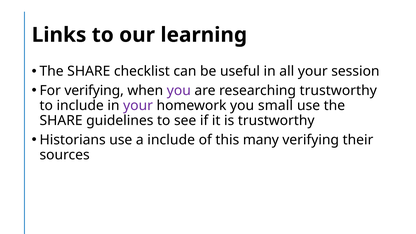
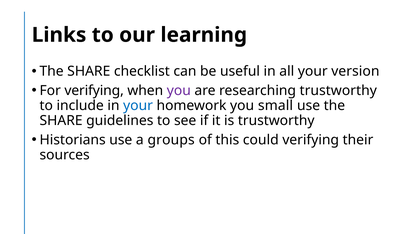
session: session -> version
your at (138, 106) colour: purple -> blue
a include: include -> groups
many: many -> could
